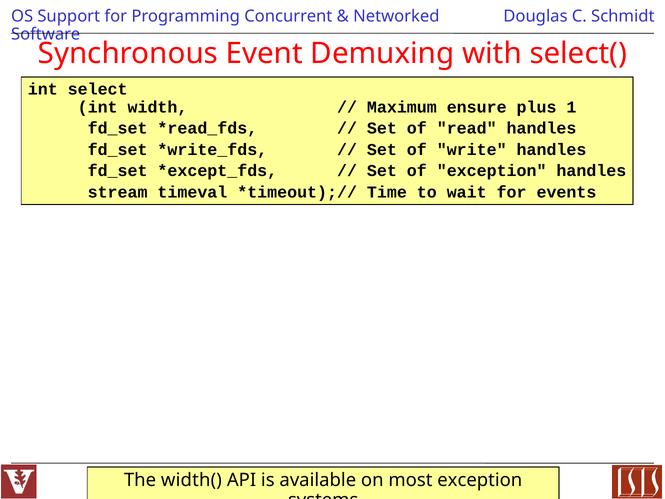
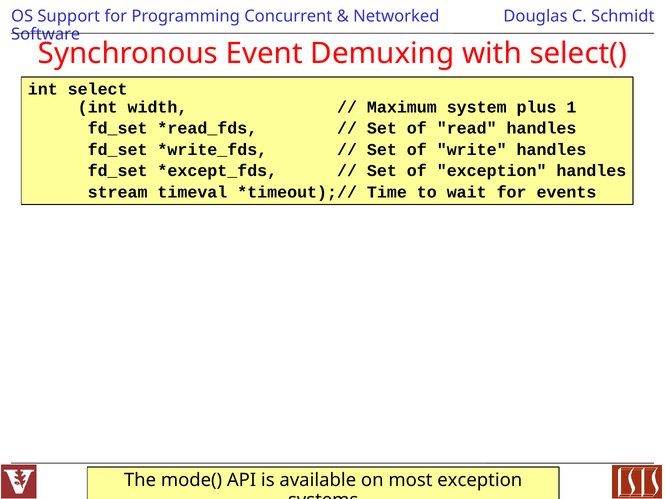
ensure: ensure -> system
width(: width( -> mode(
